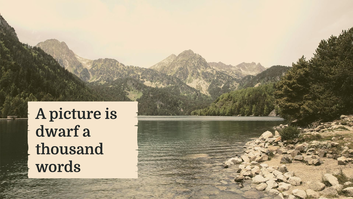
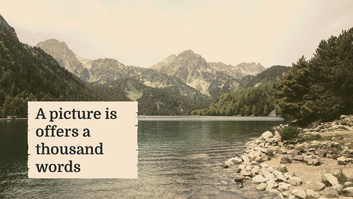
dwarf: dwarf -> offers
